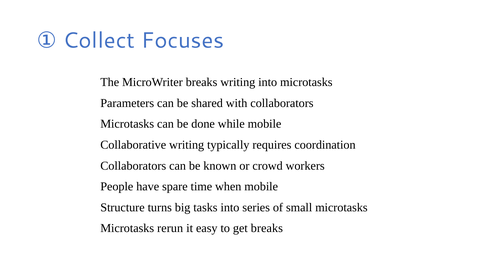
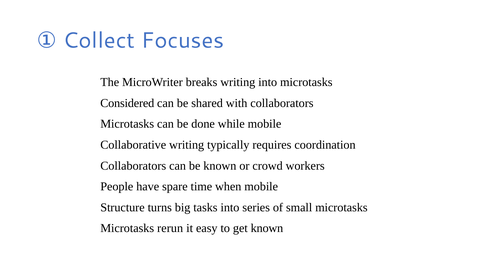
Parameters: Parameters -> Considered
get breaks: breaks -> known
